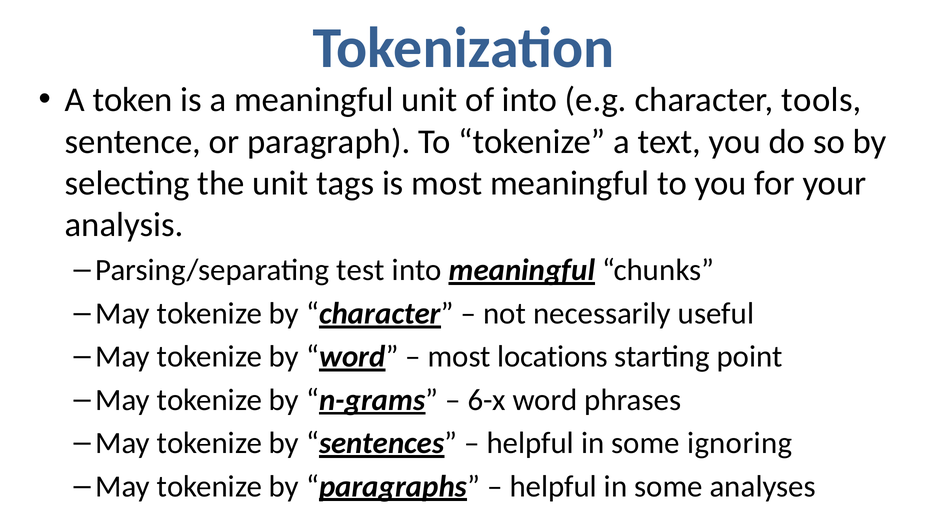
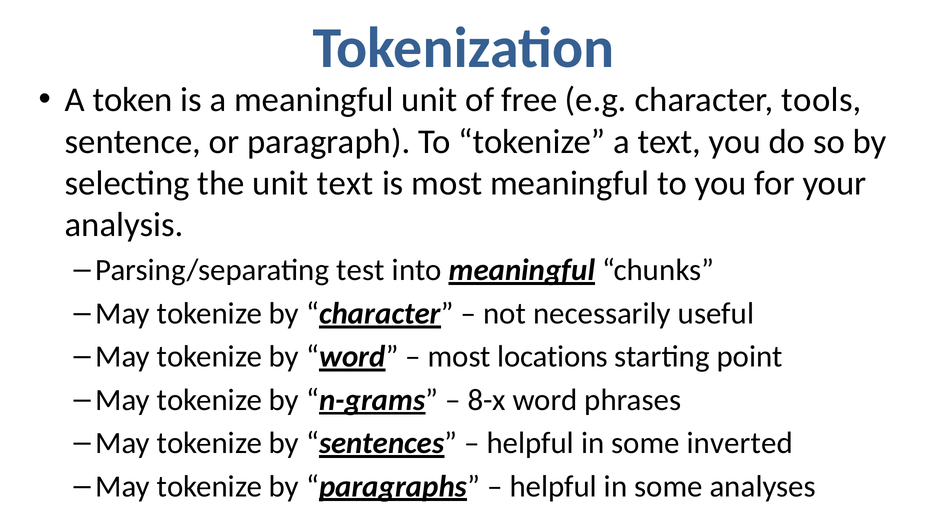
of into: into -> free
unit tags: tags -> text
6-x: 6-x -> 8-x
ignoring: ignoring -> inverted
